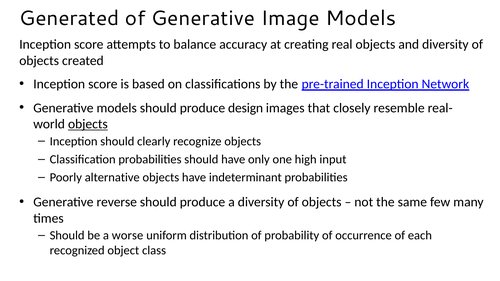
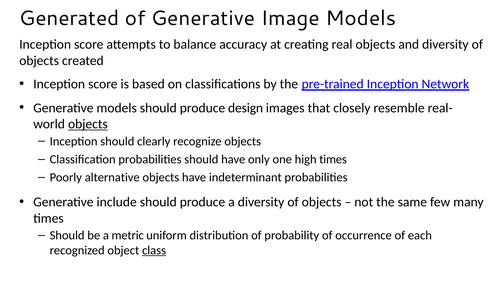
high input: input -> times
reverse: reverse -> include
worse: worse -> metric
class underline: none -> present
